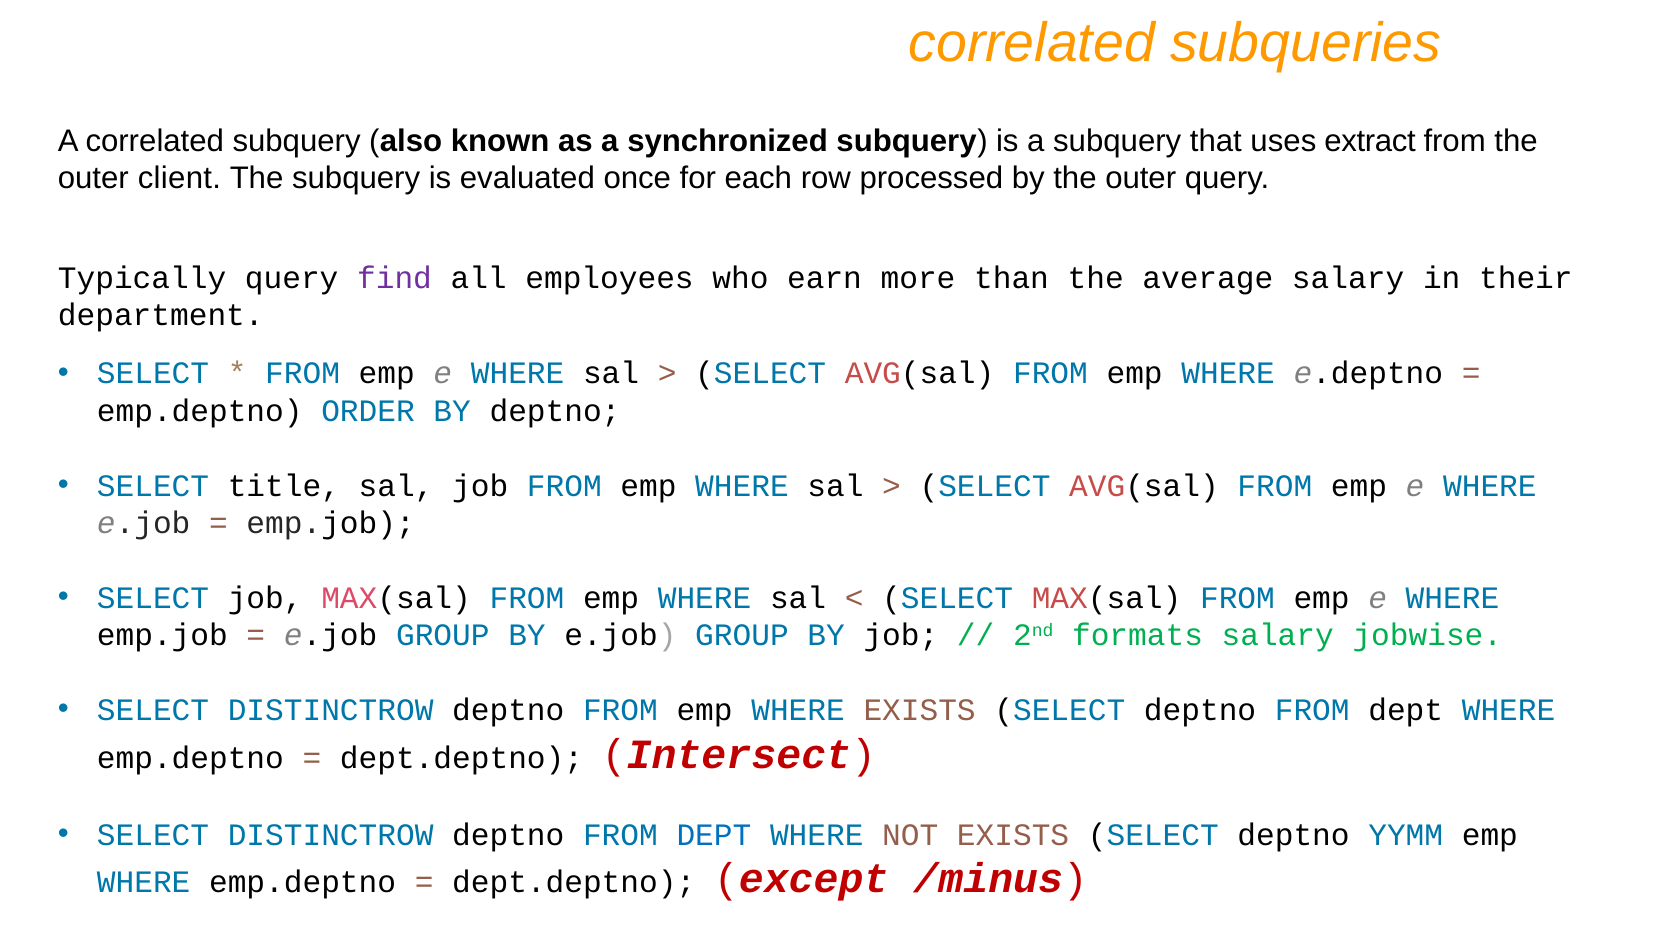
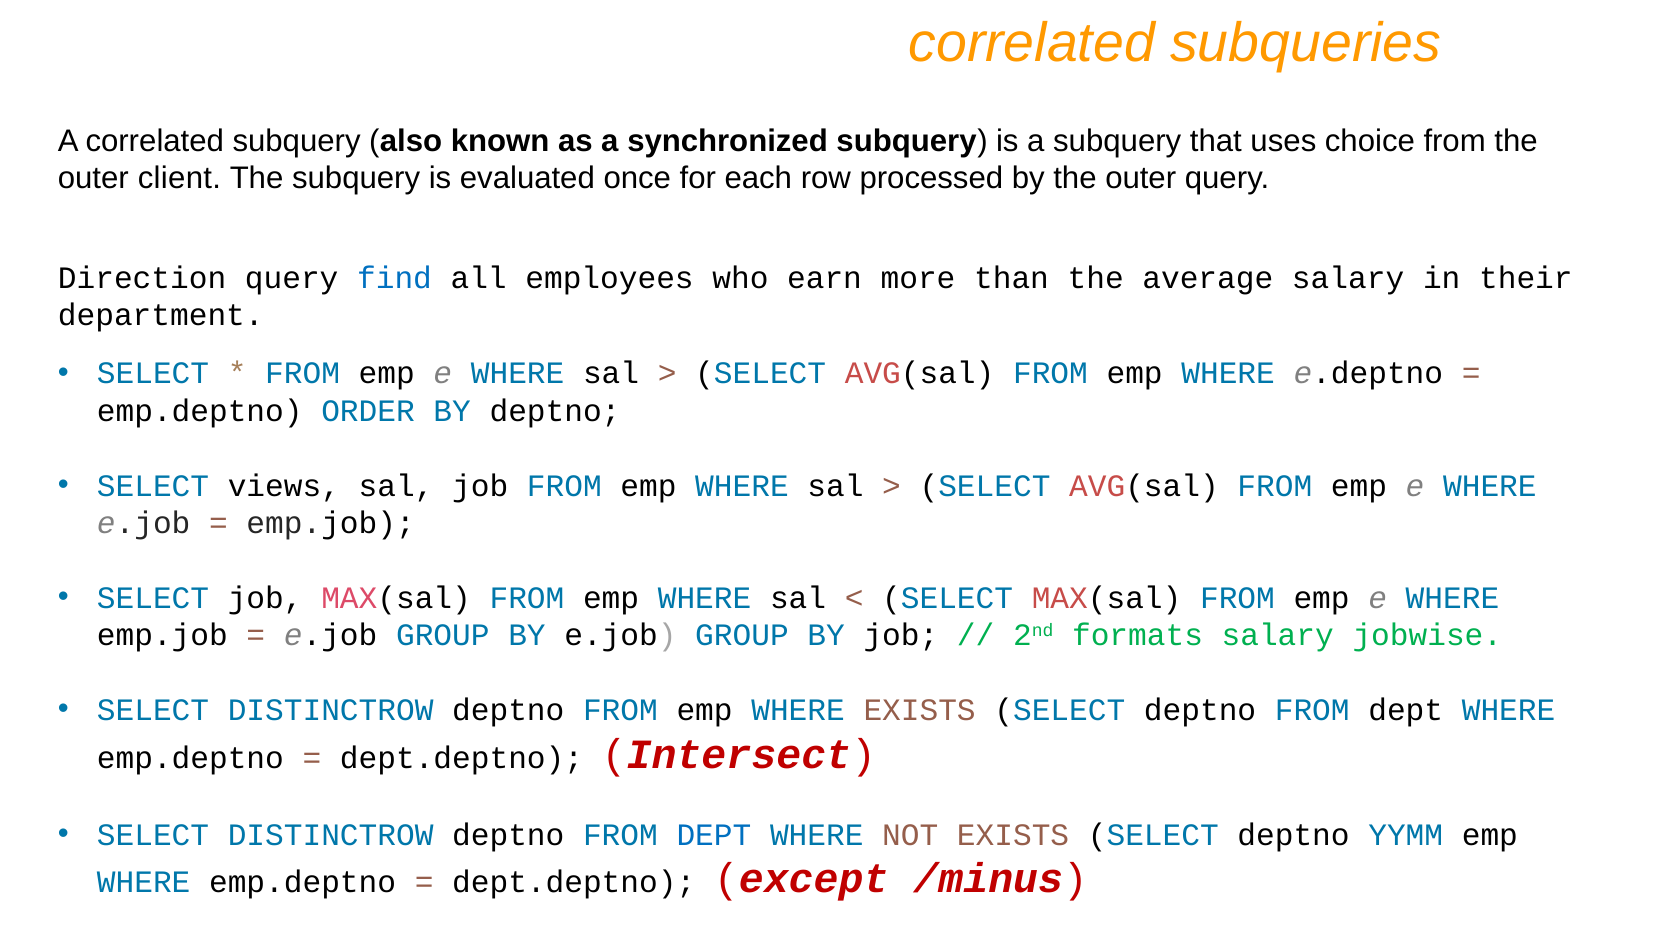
extract: extract -> choice
Typically: Typically -> Direction
find colour: purple -> blue
title: title -> views
